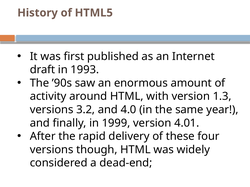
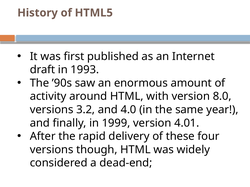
1.3: 1.3 -> 8.0
